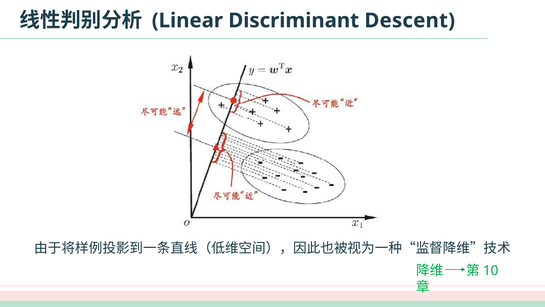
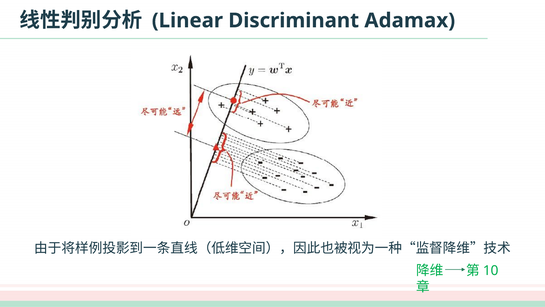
Descent: Descent -> Adamax
